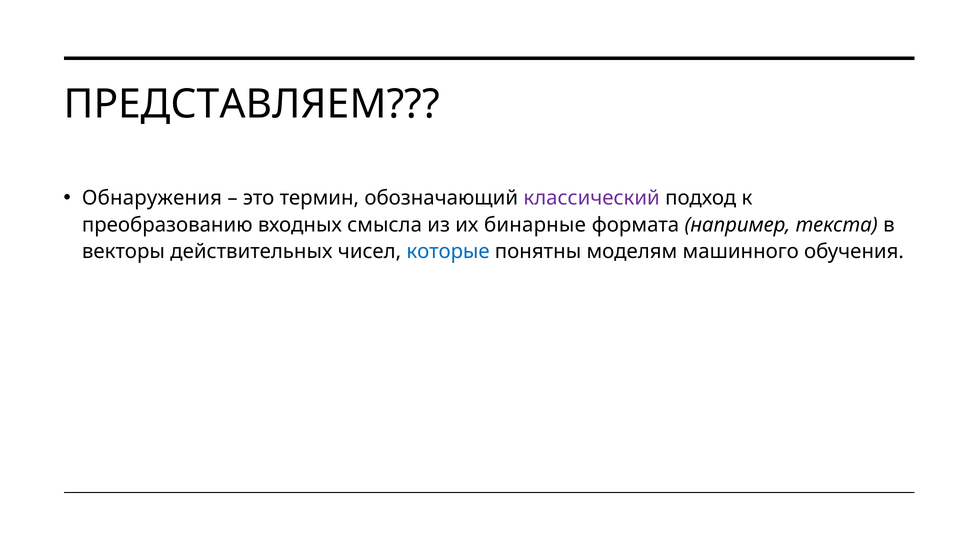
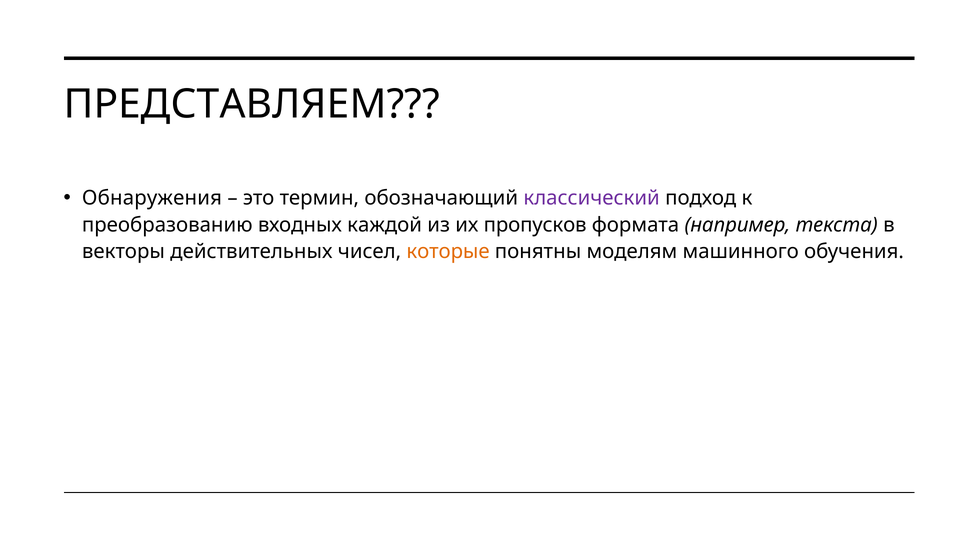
смысла: смысла -> каждой
бинарные: бинарные -> пропусков
которые colour: blue -> orange
